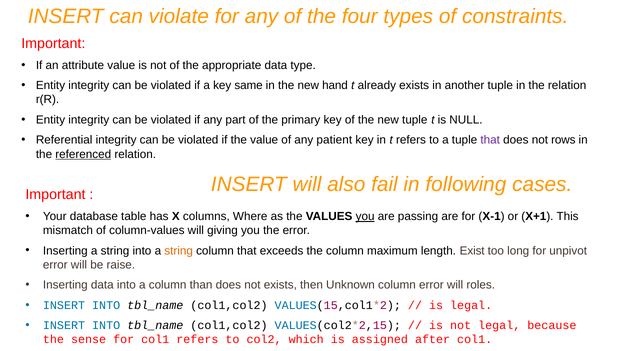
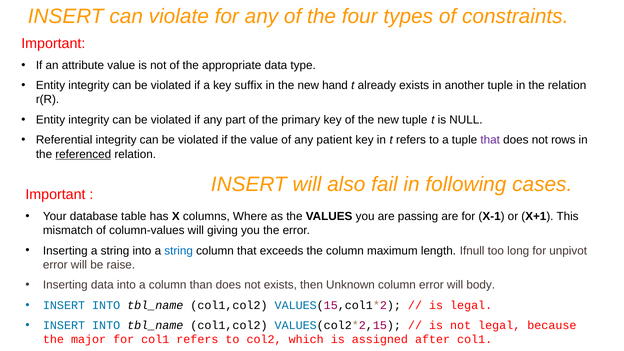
same: same -> suffix
you at (365, 216) underline: present -> none
string at (179, 251) colour: orange -> blue
Exist: Exist -> Ifnull
roles: roles -> body
sense: sense -> major
